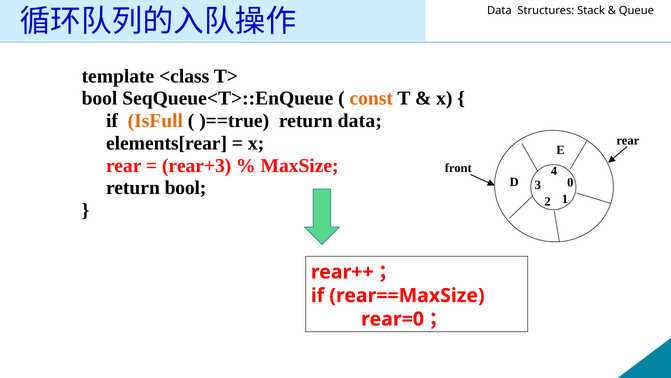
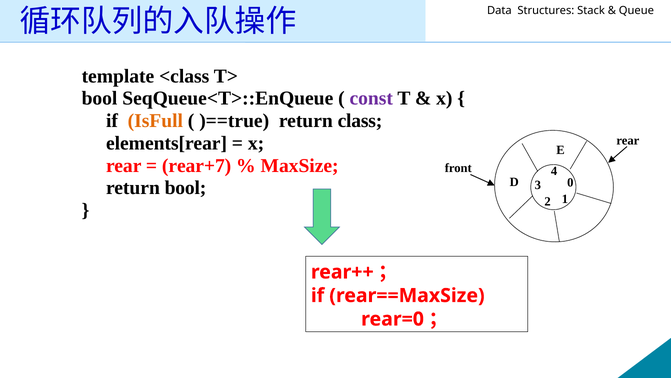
const colour: orange -> purple
return data: data -> class
rear+3: rear+3 -> rear+7
